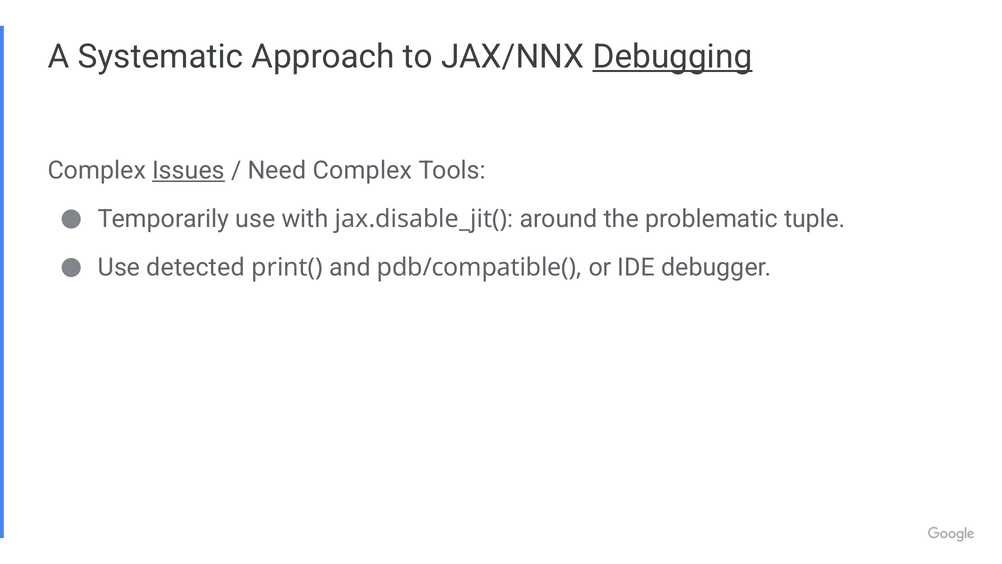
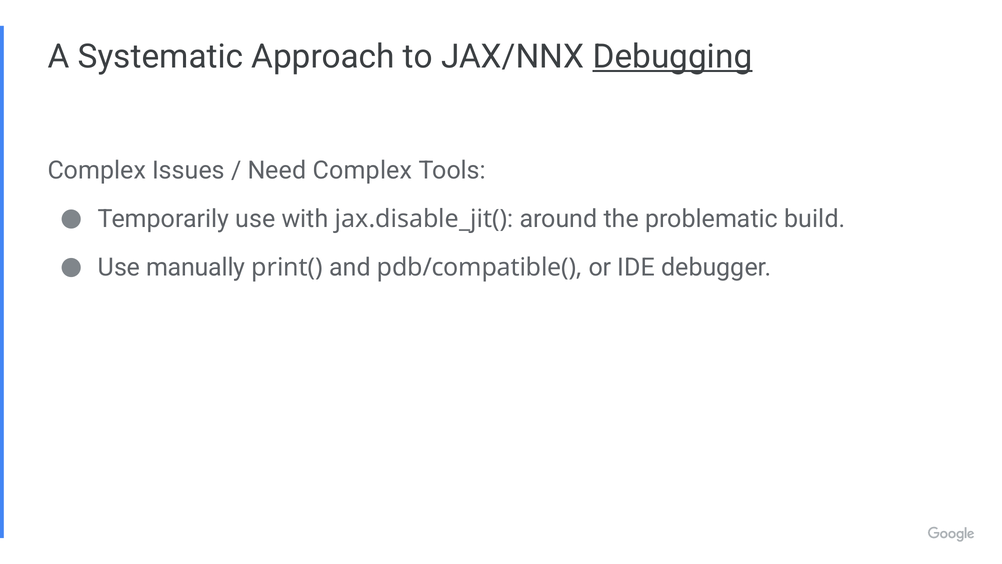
Issues underline: present -> none
tuple: tuple -> build
detected: detected -> manually
